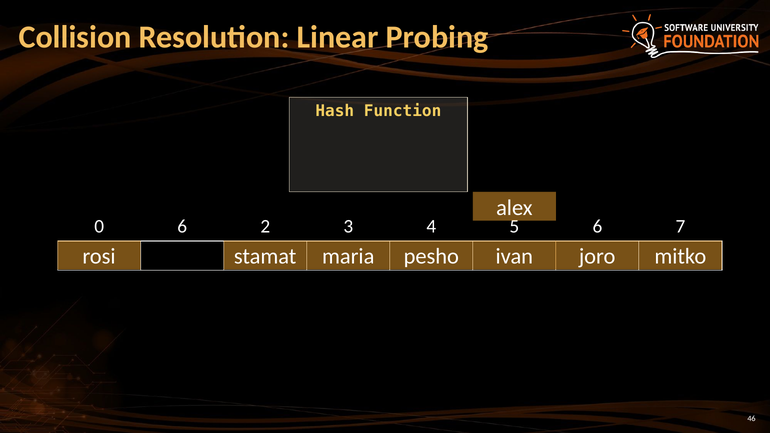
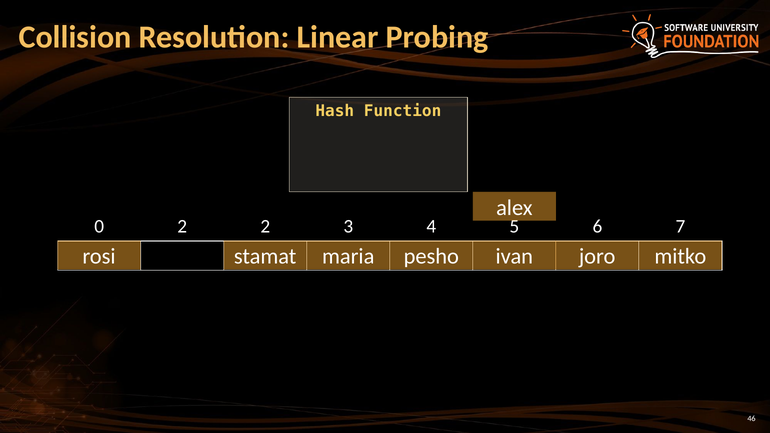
0 6: 6 -> 2
